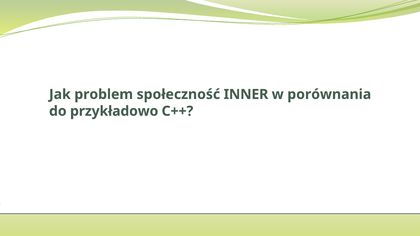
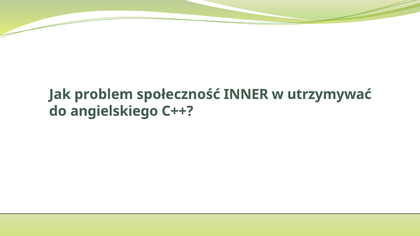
porównania: porównania -> utrzymywać
przykładowo: przykładowo -> angielskiego
